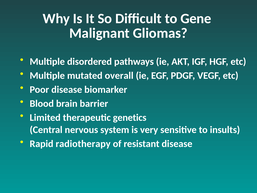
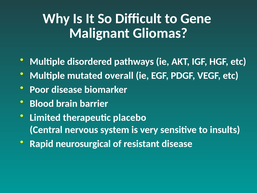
genetics: genetics -> placebo
radiotherapy: radiotherapy -> neurosurgical
